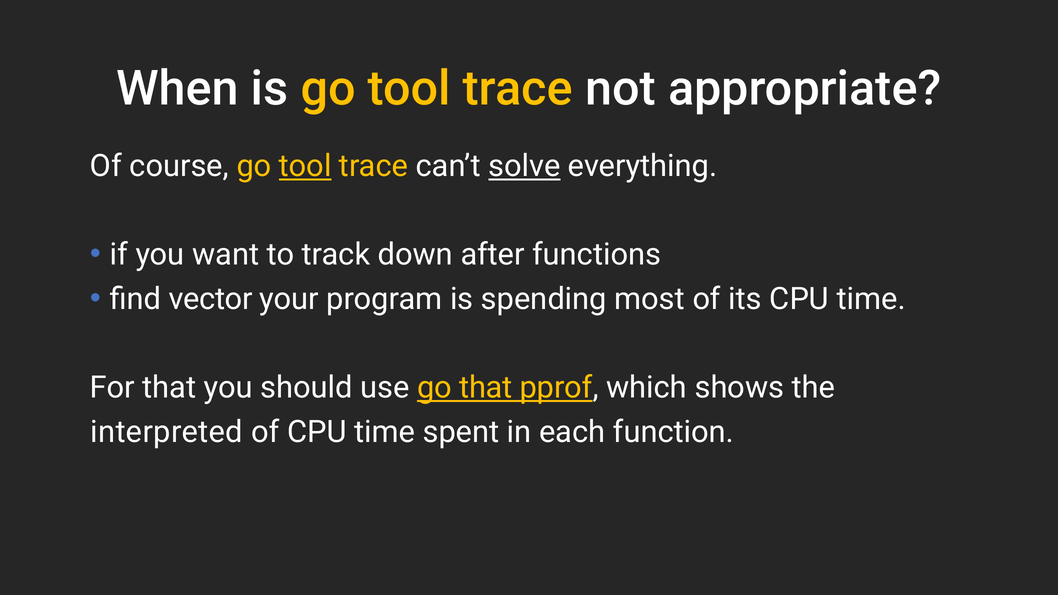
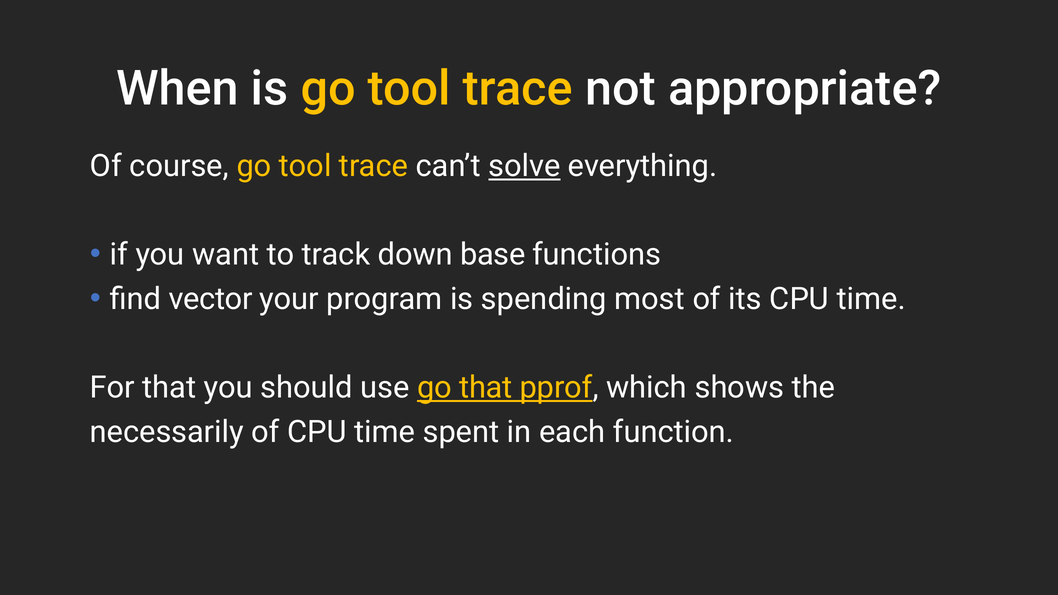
tool at (305, 166) underline: present -> none
after: after -> base
interpreted: interpreted -> necessarily
